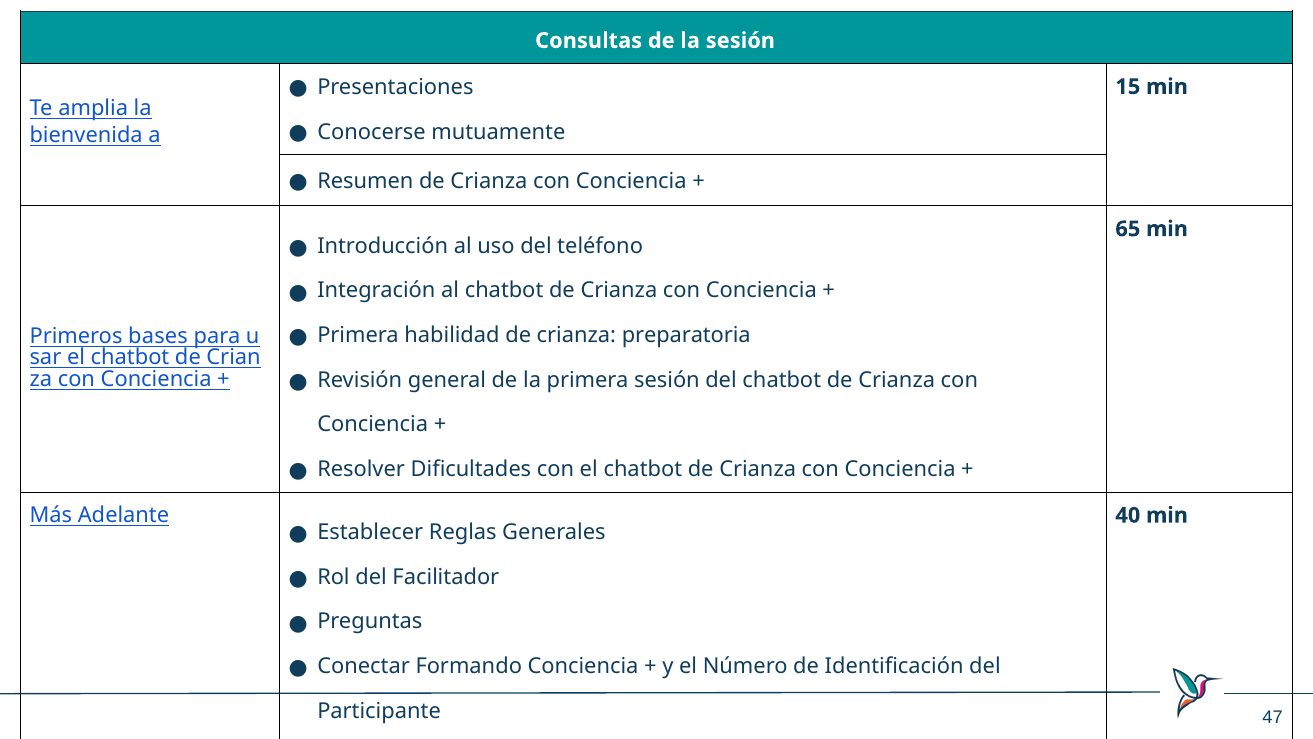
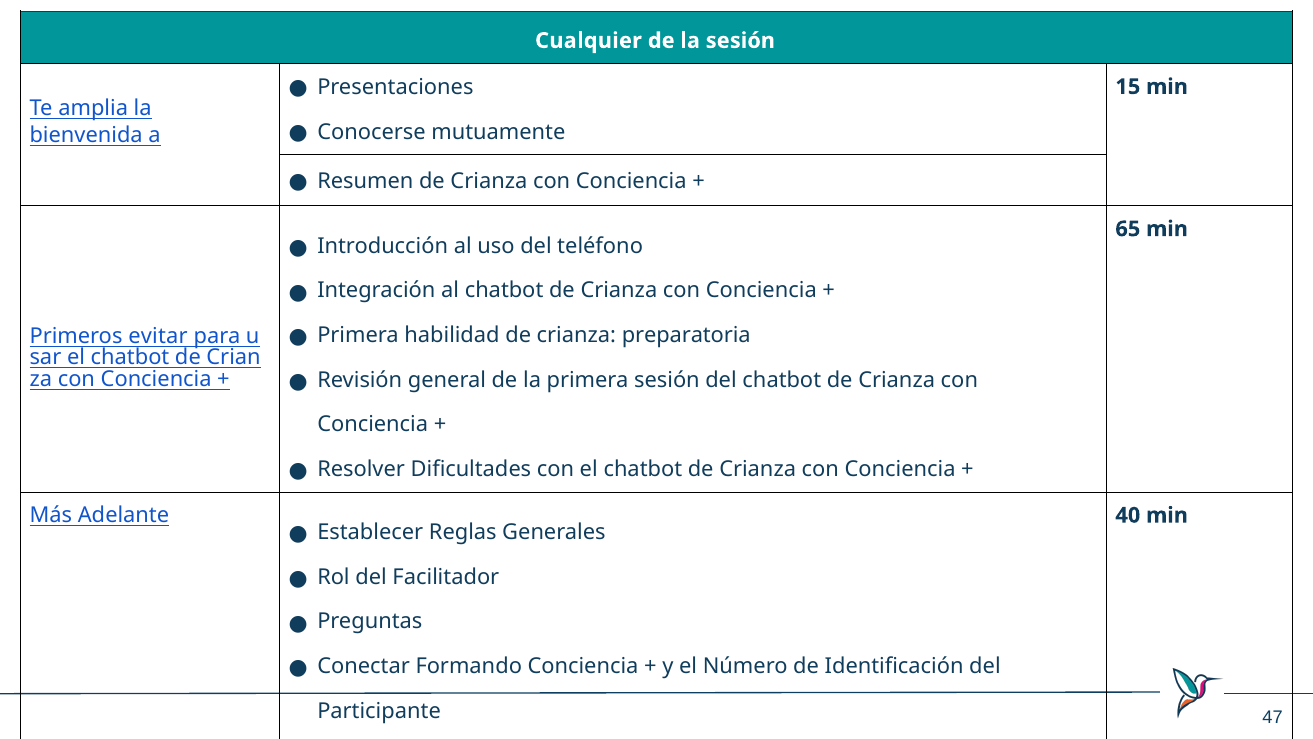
Consultas: Consultas -> Cualquier
bases: bases -> evitar
